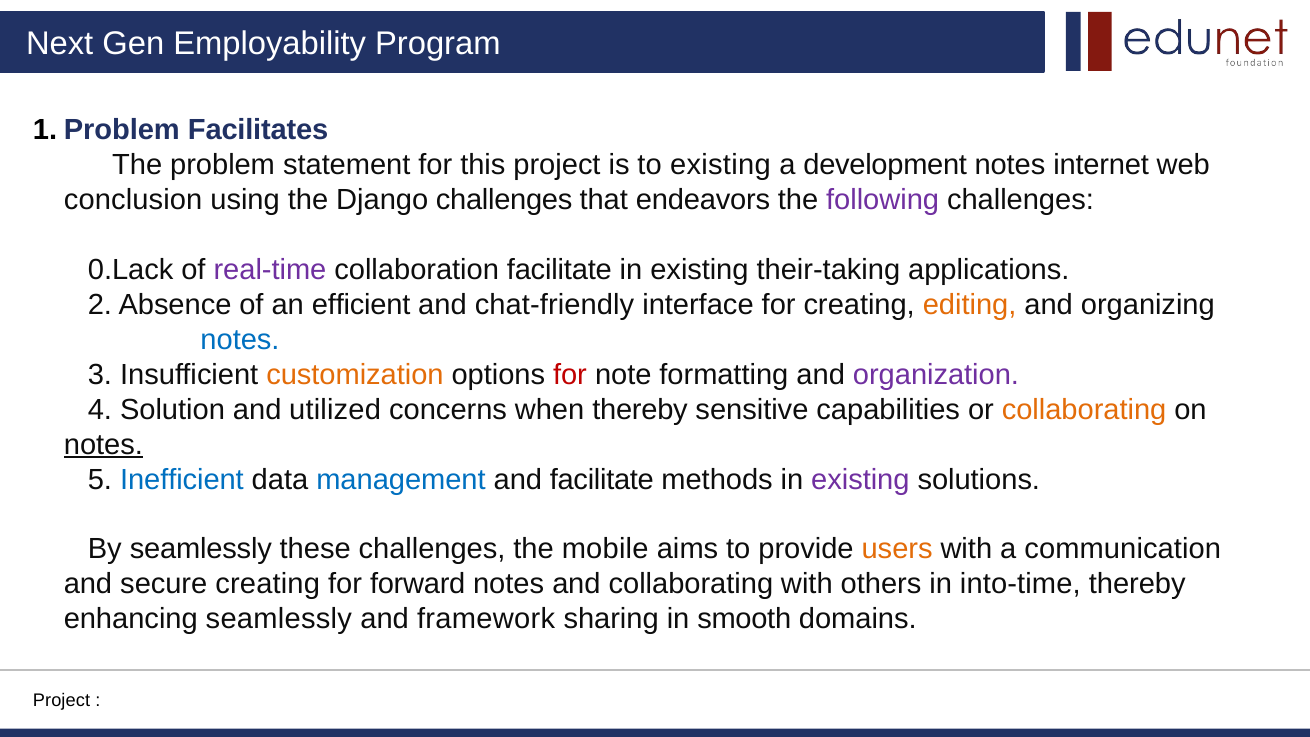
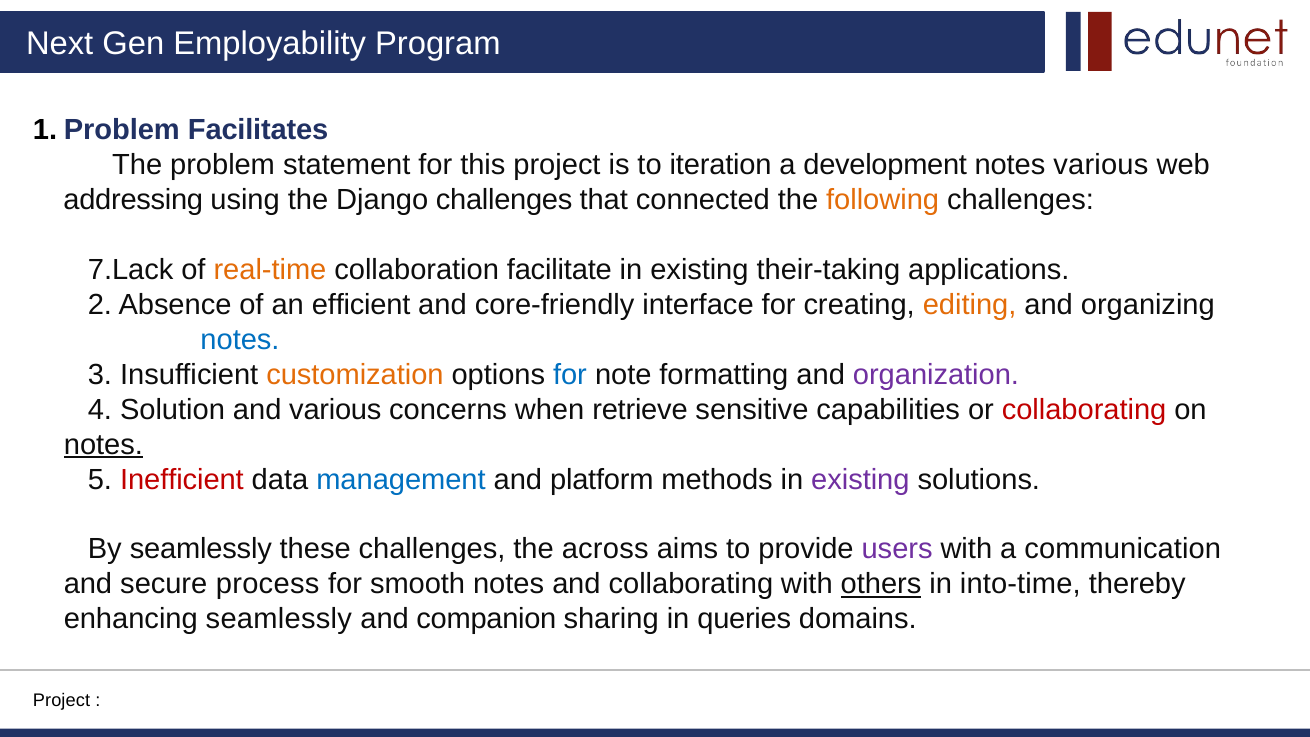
to existing: existing -> iteration
notes internet: internet -> various
conclusion: conclusion -> addressing
endeavors: endeavors -> connected
following colour: purple -> orange
0.Lack: 0.Lack -> 7.Lack
real-time colour: purple -> orange
chat-friendly: chat-friendly -> core-friendly
for at (570, 375) colour: red -> blue
and utilized: utilized -> various
when thereby: thereby -> retrieve
collaborating at (1084, 410) colour: orange -> red
Inefficient colour: blue -> red
and facilitate: facilitate -> platform
mobile: mobile -> across
users colour: orange -> purple
secure creating: creating -> process
forward: forward -> smooth
others underline: none -> present
framework: framework -> companion
smooth: smooth -> queries
